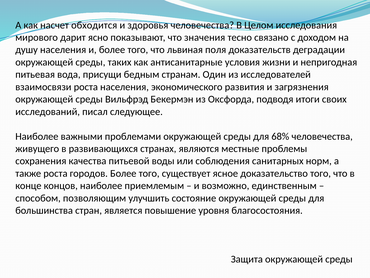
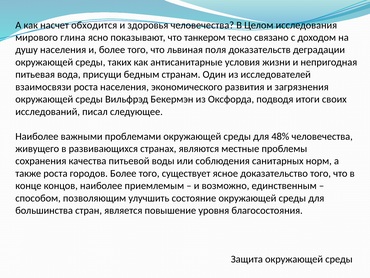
дарит: дарит -> глина
значения: значения -> танкером
68%: 68% -> 48%
